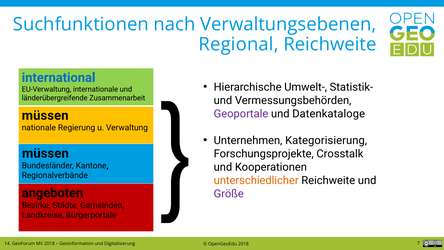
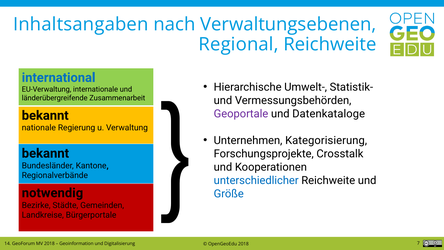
Suchfunktionen: Suchfunktionen -> Inhaltsangaben
müssen at (45, 115): müssen -> bekannt
müssen at (45, 153): müssen -> bekannt
unterschiedlicher colour: orange -> blue
angeboten: angeboten -> notwendig
Größe colour: purple -> blue
